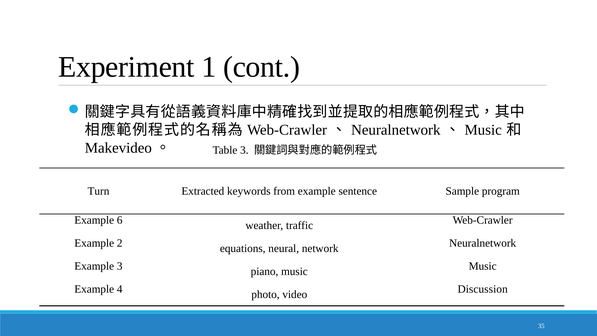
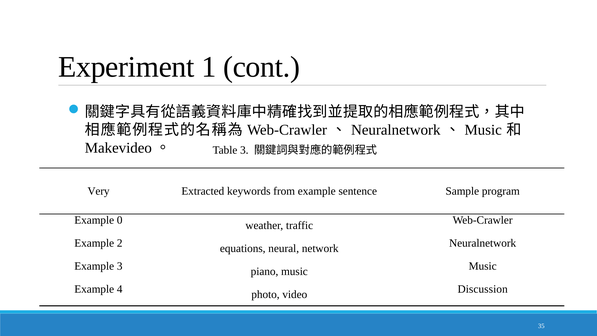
Turn: Turn -> Very
6: 6 -> 0
